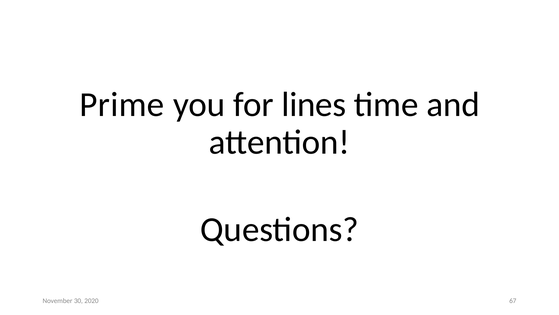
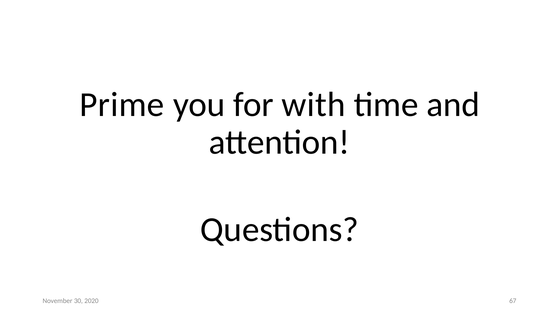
lines: lines -> with
